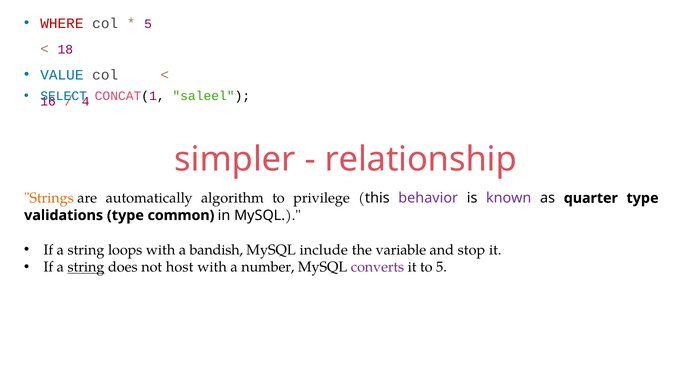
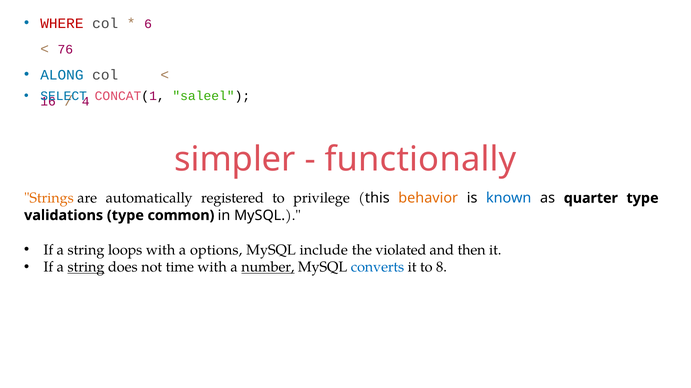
5 at (148, 24): 5 -> 6
18: 18 -> 76
VALUE: VALUE -> ALONG
relationship: relationship -> functionally
algorithm: algorithm -> registered
behavior colour: purple -> orange
known colour: purple -> blue
bandish: bandish -> options
variable: variable -> violated
stop: stop -> then
host: host -> time
number underline: none -> present
converts colour: purple -> blue
to 5: 5 -> 8
